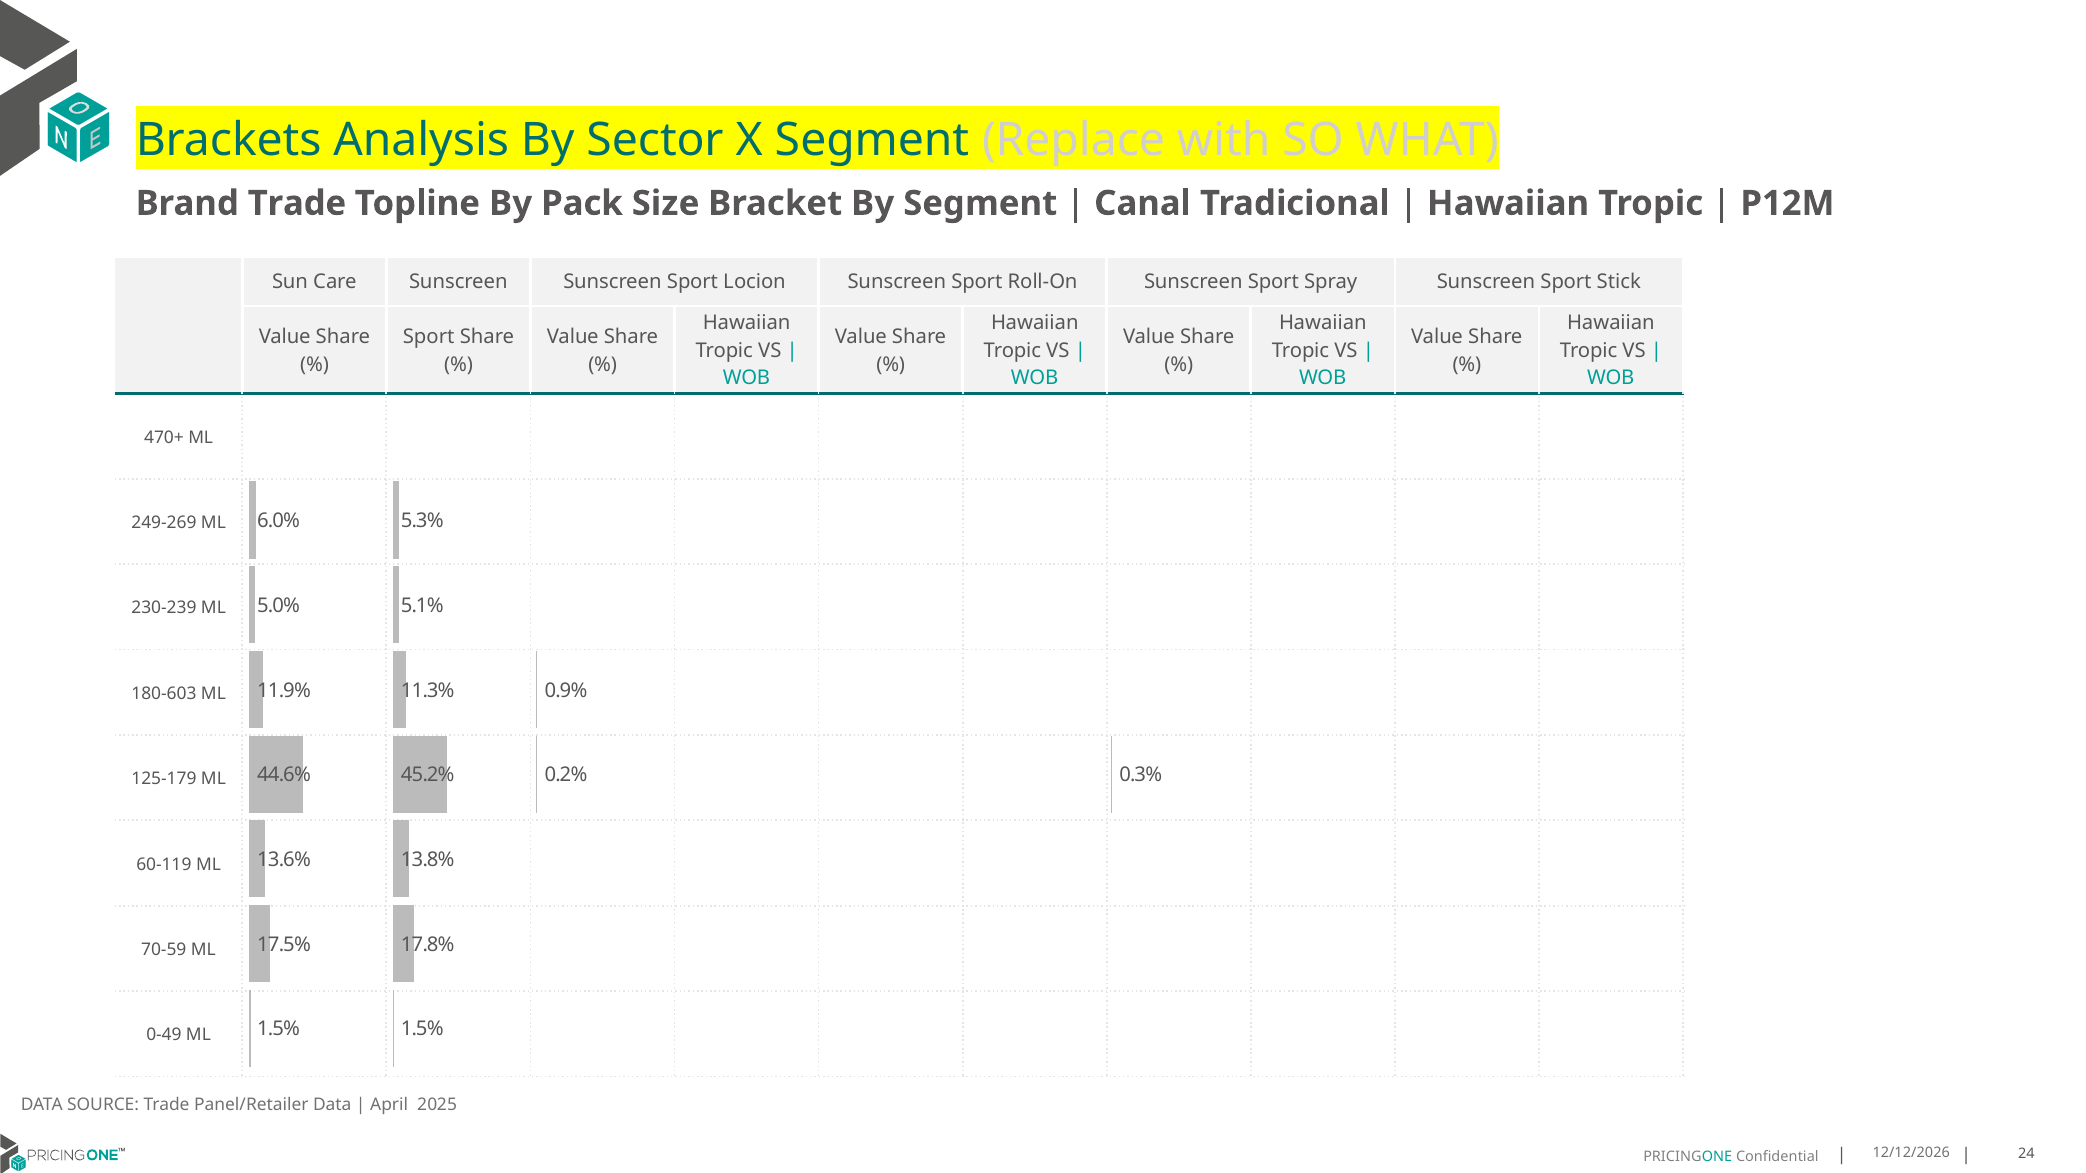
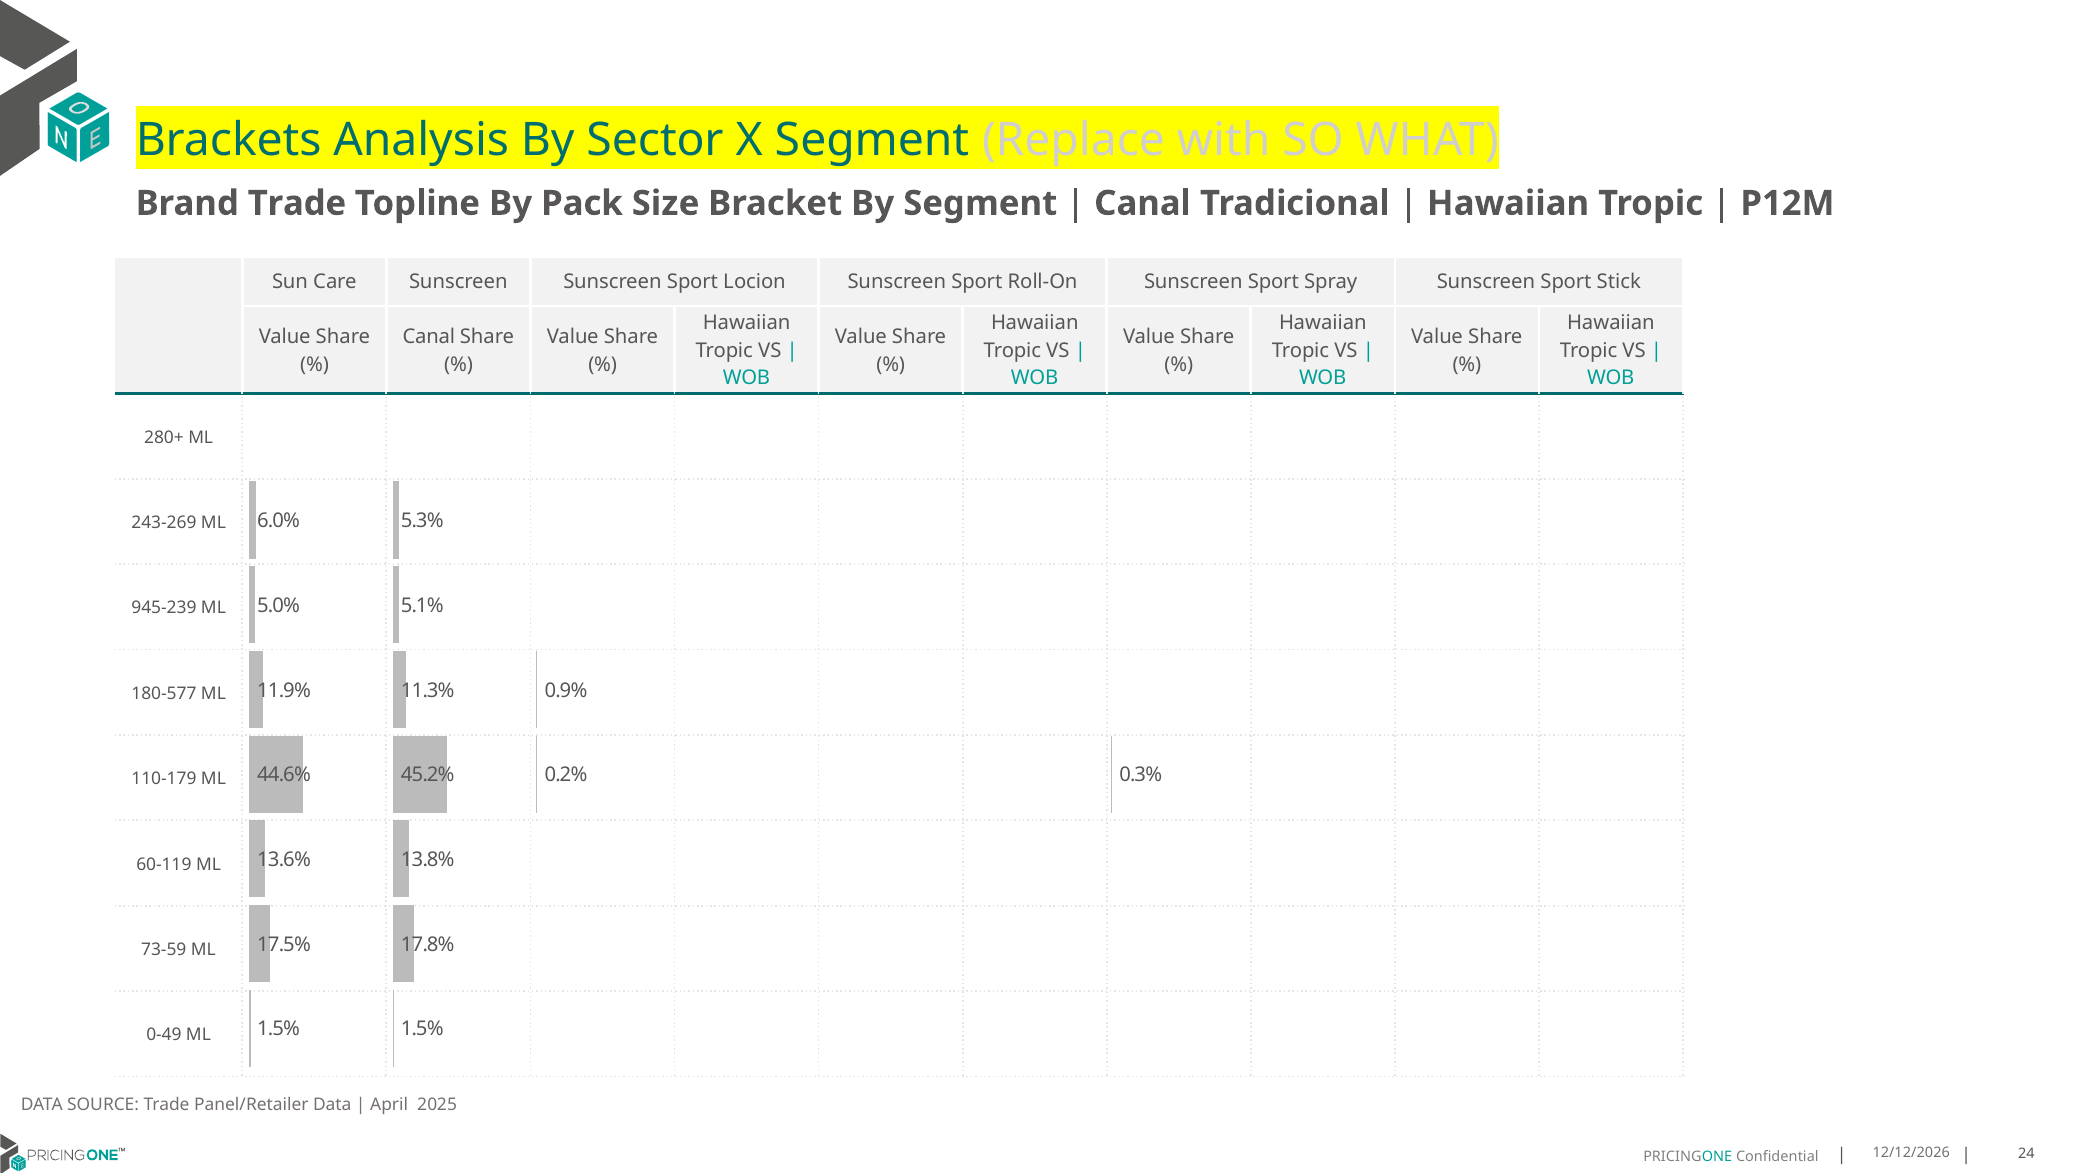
Sport at (429, 337): Sport -> Canal
470+: 470+ -> 280+
249-269: 249-269 -> 243-269
230-239: 230-239 -> 945-239
180-603: 180-603 -> 180-577
125-179: 125-179 -> 110-179
70-59: 70-59 -> 73-59
